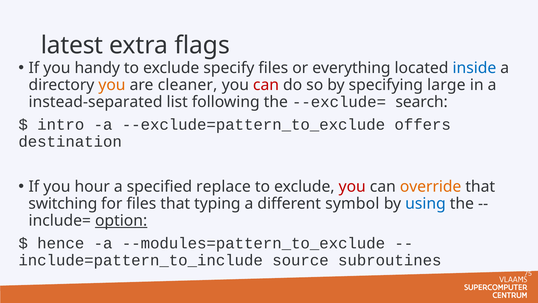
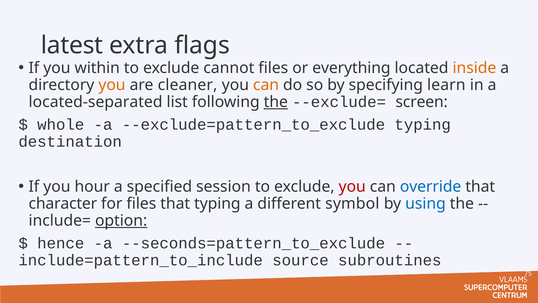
handy: handy -> within
specify: specify -> cannot
inside colour: blue -> orange
can at (266, 85) colour: red -> orange
large: large -> learn
instead-separated: instead-separated -> located-separated
the at (276, 102) underline: none -> present
search: search -> screen
intro: intro -> whole
--exclude=pattern_to_exclude offers: offers -> typing
replace: replace -> session
override colour: orange -> blue
switching: switching -> character
--modules=pattern_to_exclude: --modules=pattern_to_exclude -> --seconds=pattern_to_exclude
